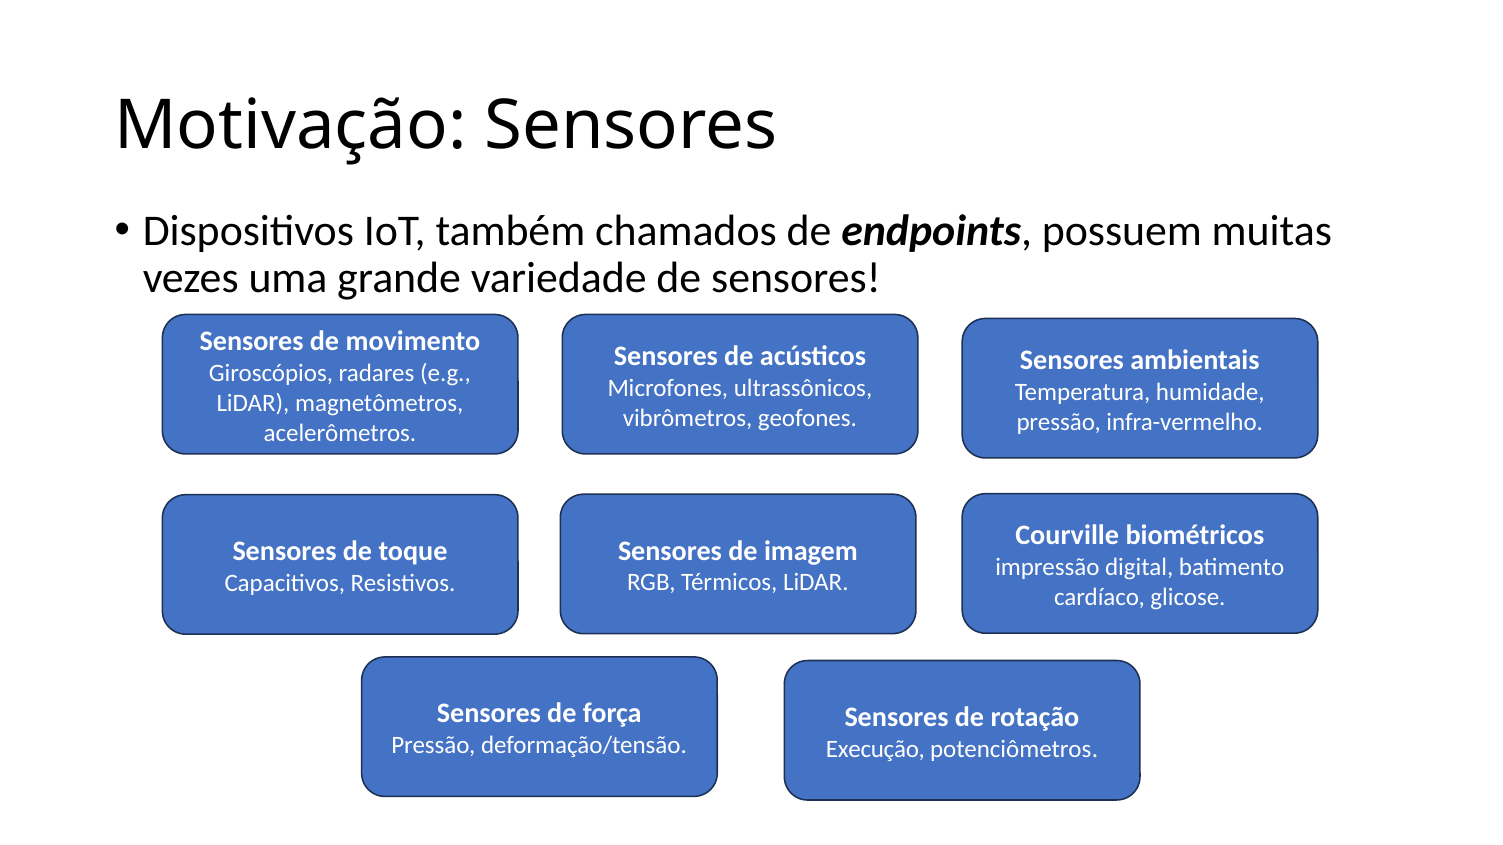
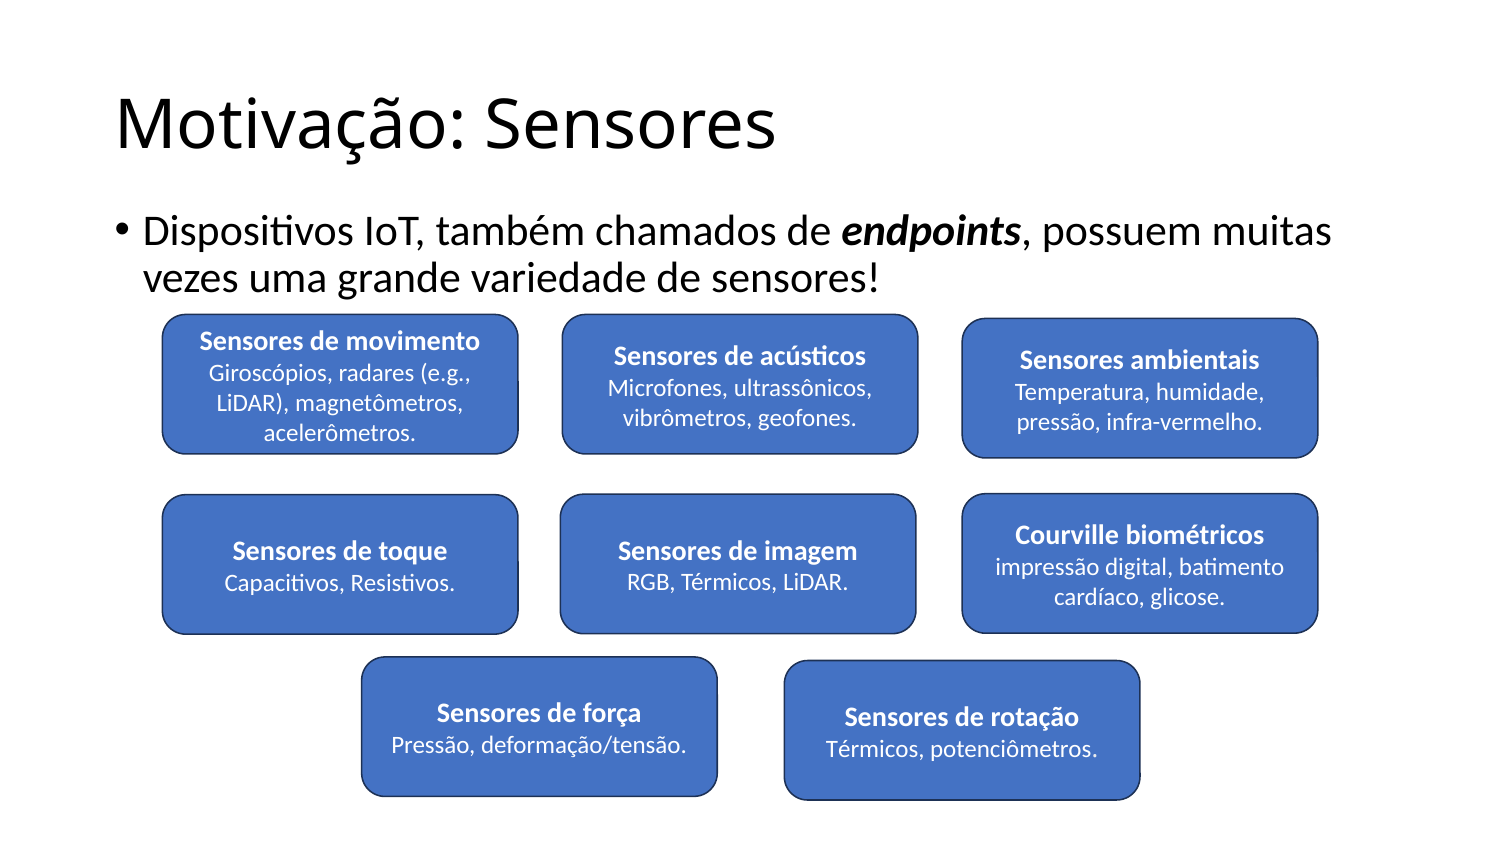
Execução at (875, 749): Execução -> Térmicos
